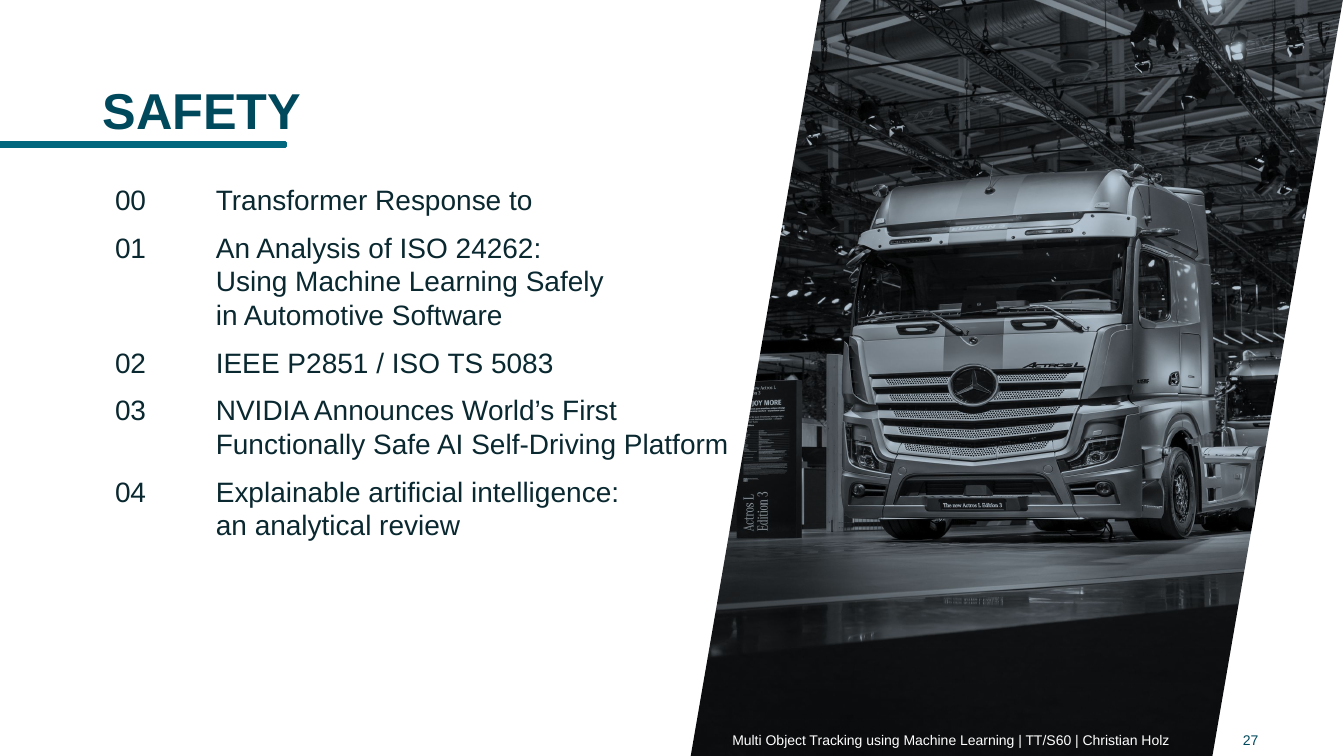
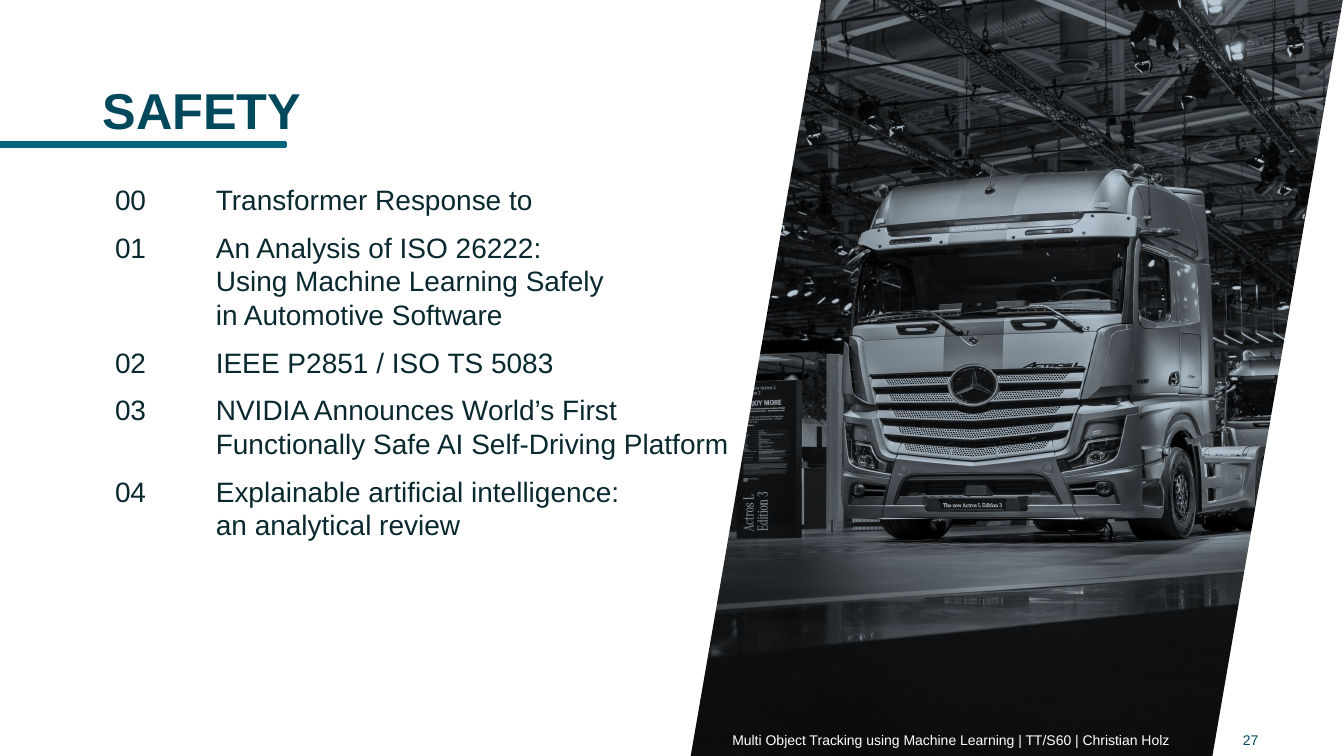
24262: 24262 -> 26222
